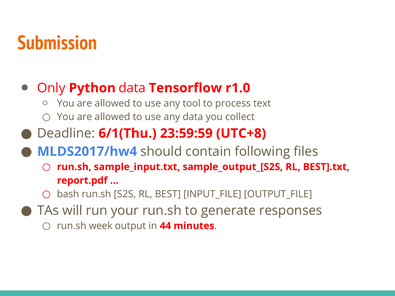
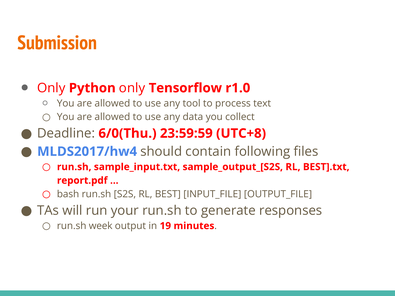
Python data: data -> only
6/1(Thu: 6/1(Thu -> 6/0(Thu
44: 44 -> 19
